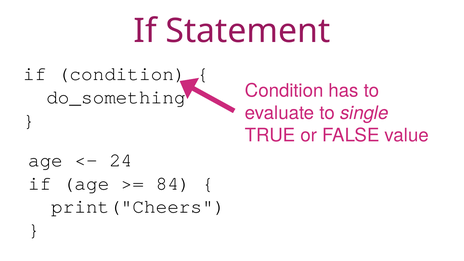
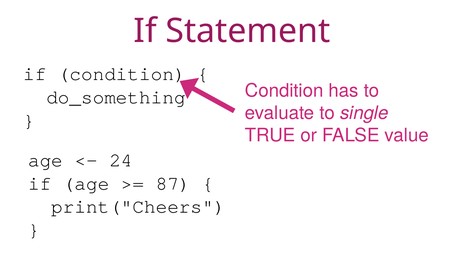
84: 84 -> 87
